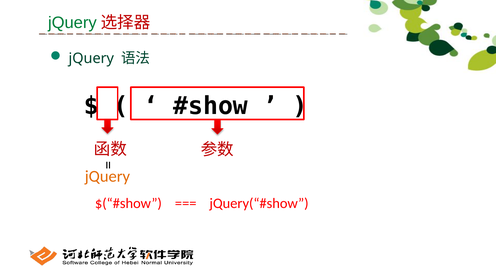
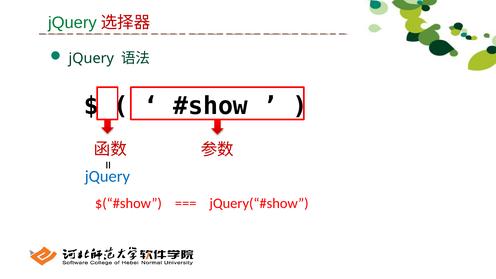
jQuery at (107, 176) colour: orange -> blue
